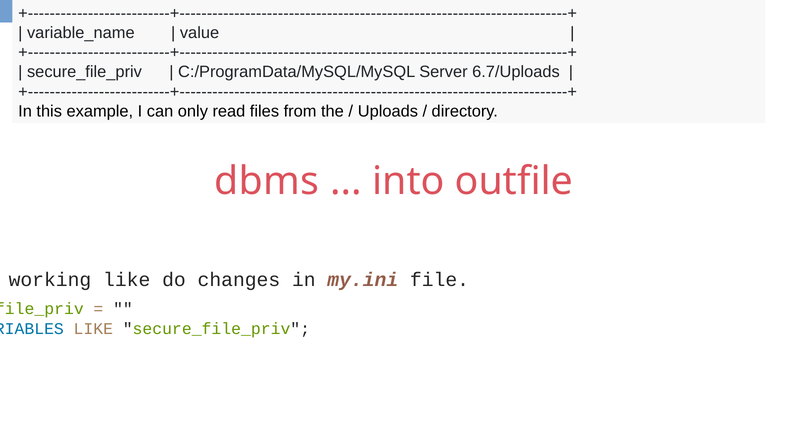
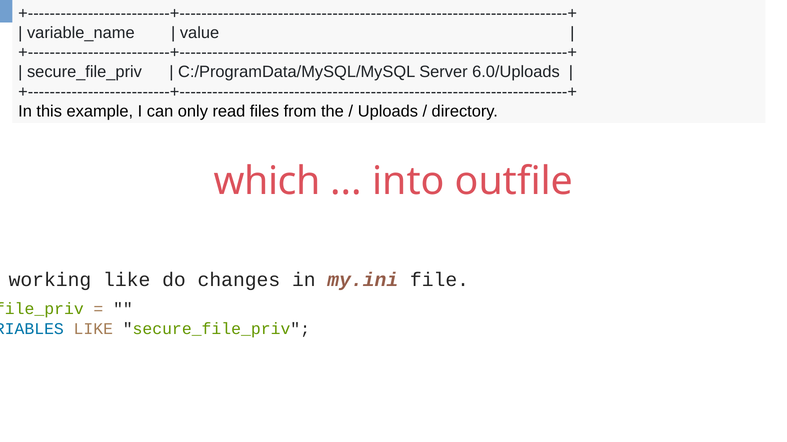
6.7/Uploads: 6.7/Uploads -> 6.0/Uploads
dbms: dbms -> which
